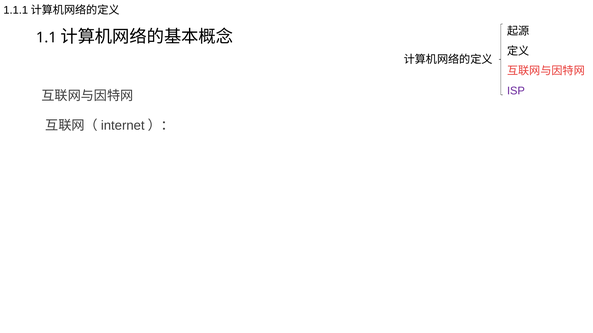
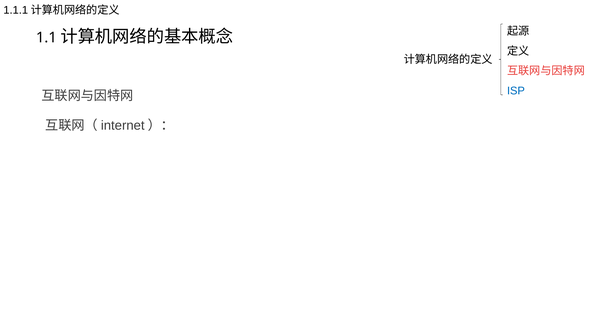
ISP colour: purple -> blue
